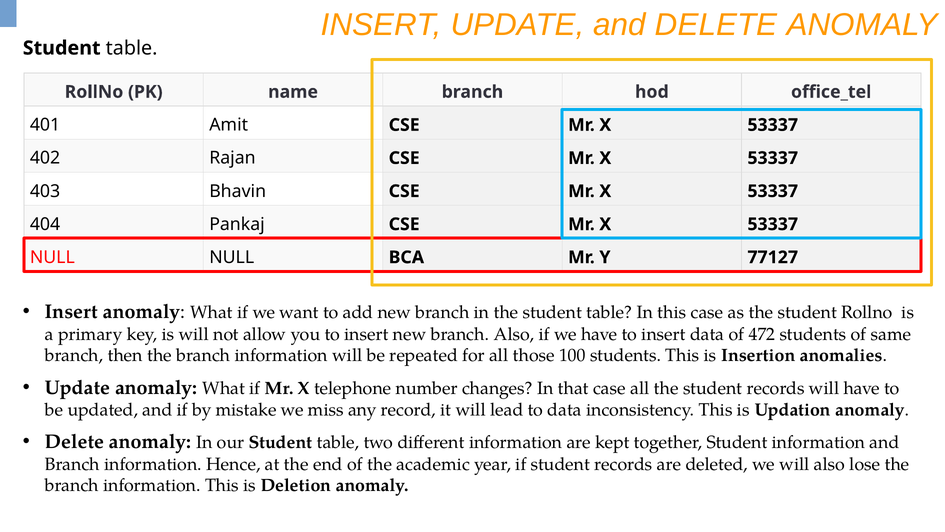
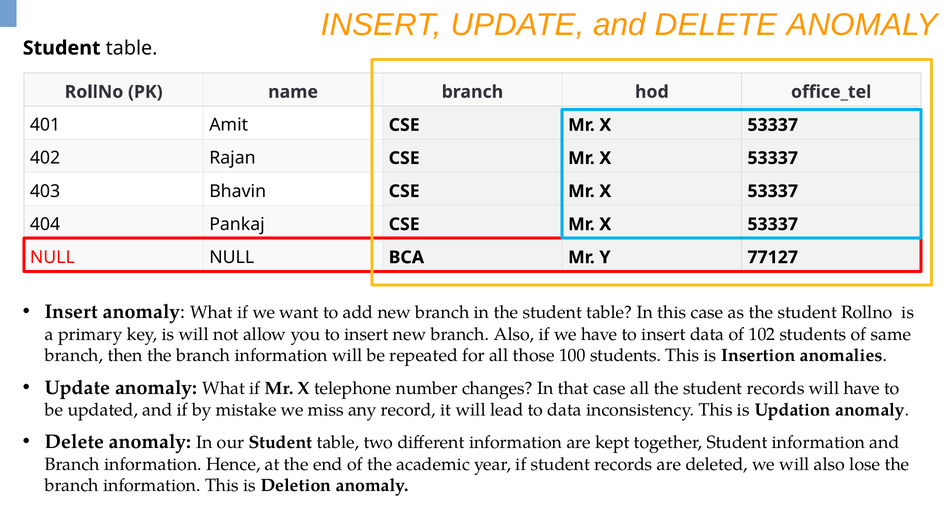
472: 472 -> 102
